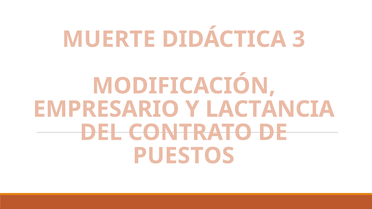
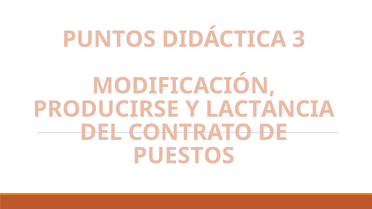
MUERTE: MUERTE -> PUNTOS
EMPRESARIO: EMPRESARIO -> PRODUCIRSE
